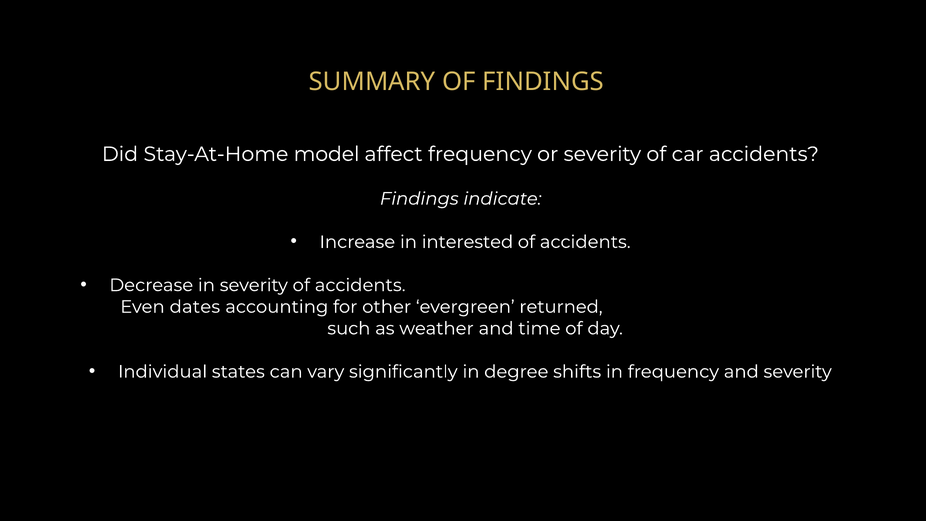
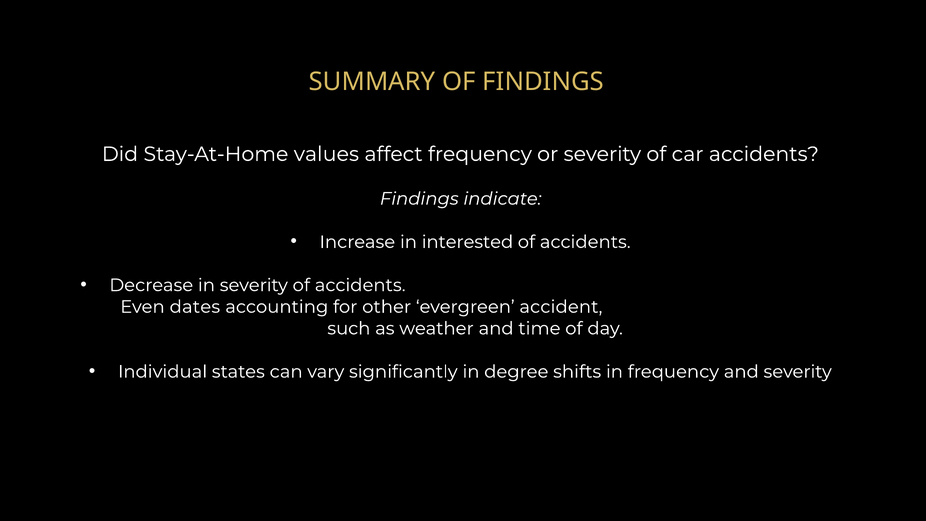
model: model -> values
returned: returned -> accident
